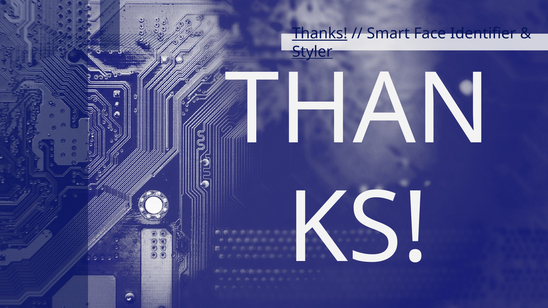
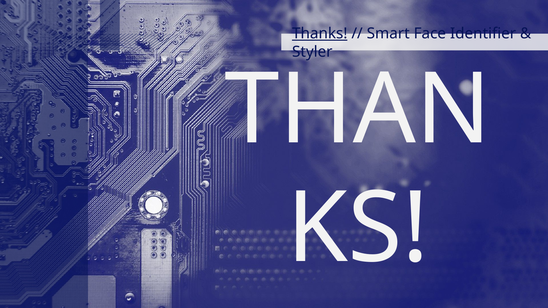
Styler underline: present -> none
